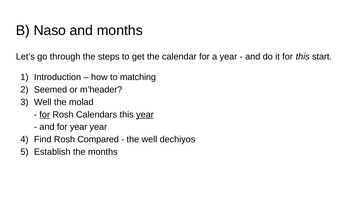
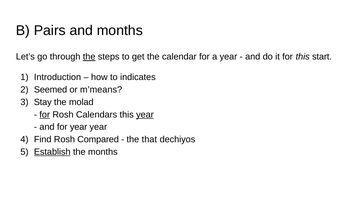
Naso: Naso -> Pairs
the at (89, 57) underline: none -> present
matching: matching -> indicates
m’header: m’header -> m’means
Well at (43, 102): Well -> Stay
the well: well -> that
Establish underline: none -> present
